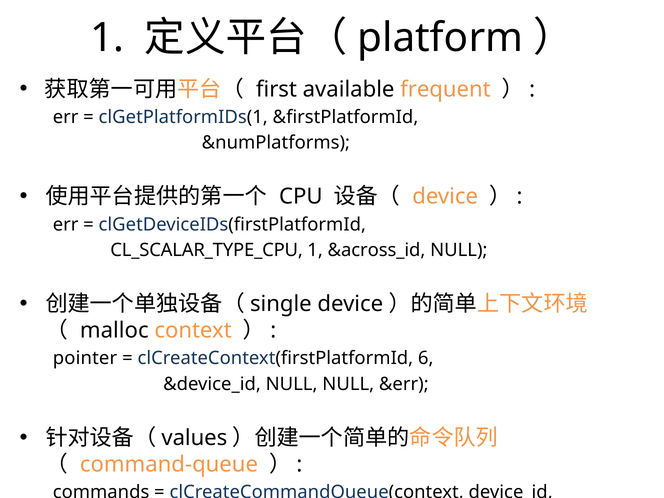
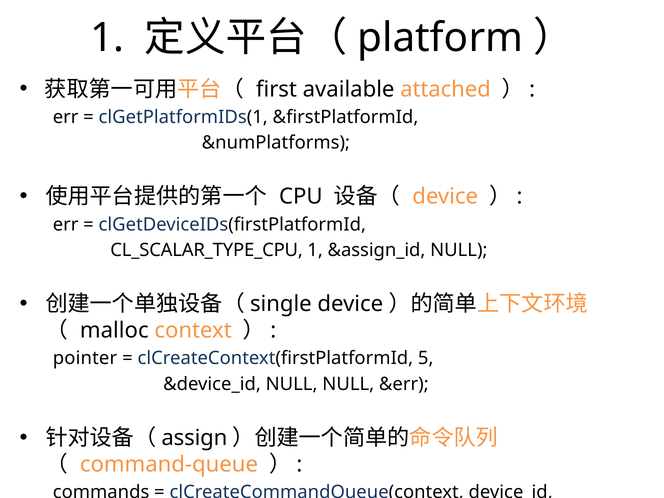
frequent: frequent -> attached
&across_id: &across_id -> &assign_id
6: 6 -> 5
values: values -> assign
